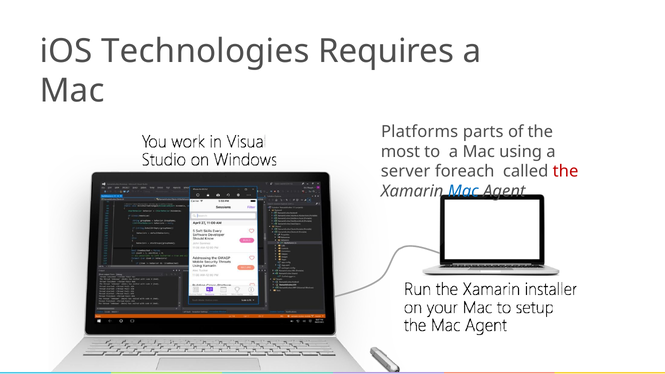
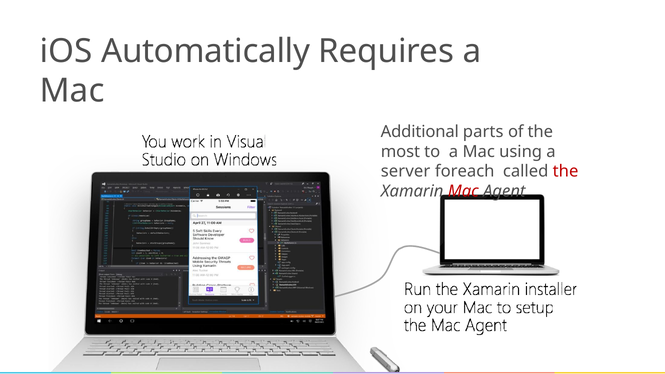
Technologies: Technologies -> Automatically
Platforms: Platforms -> Additional
Mac at (463, 191) colour: blue -> red
